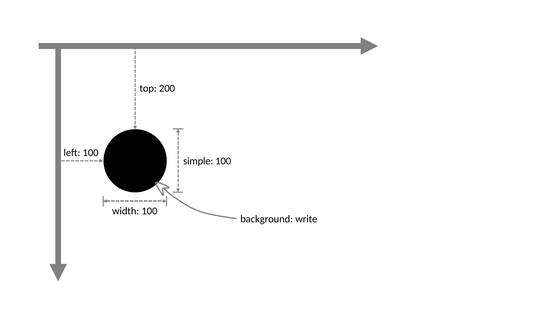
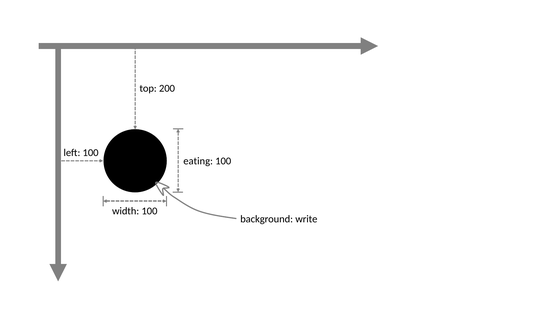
simple: simple -> eating
